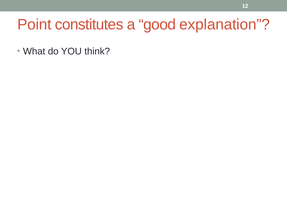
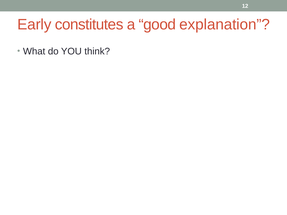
Point: Point -> Early
